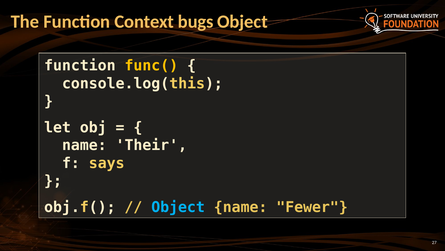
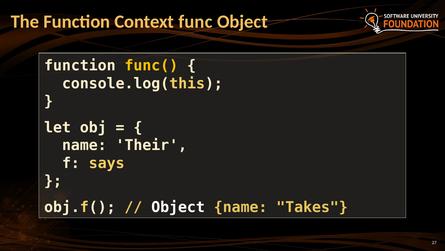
bugs: bugs -> func
Object at (178, 207) colour: light blue -> white
Fewer: Fewer -> Takes
